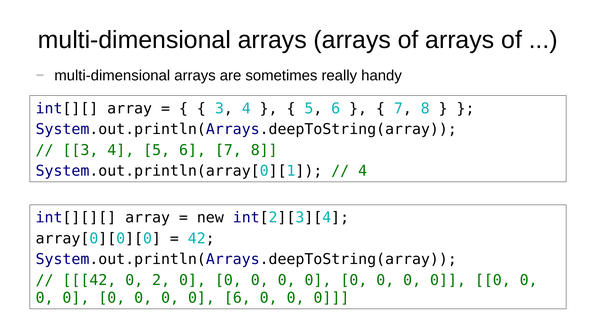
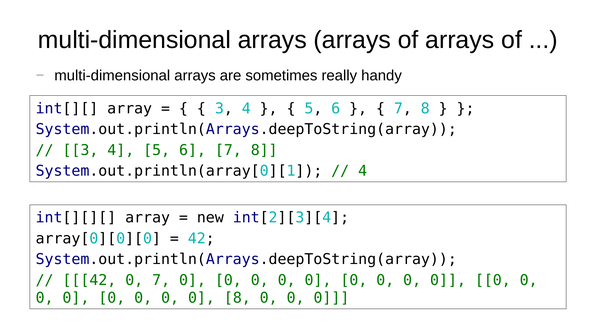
0 2: 2 -> 7
0 6: 6 -> 8
